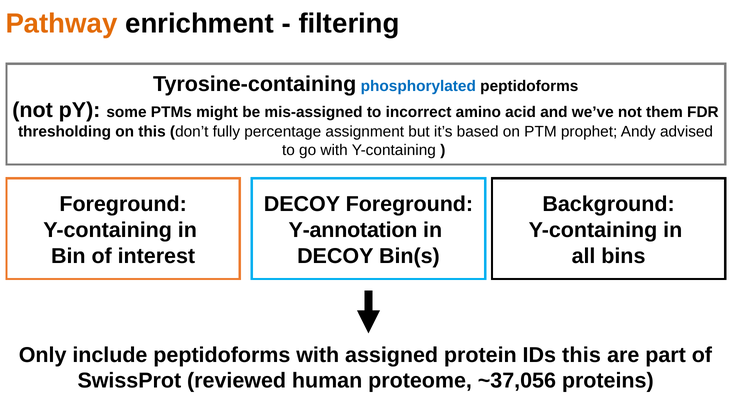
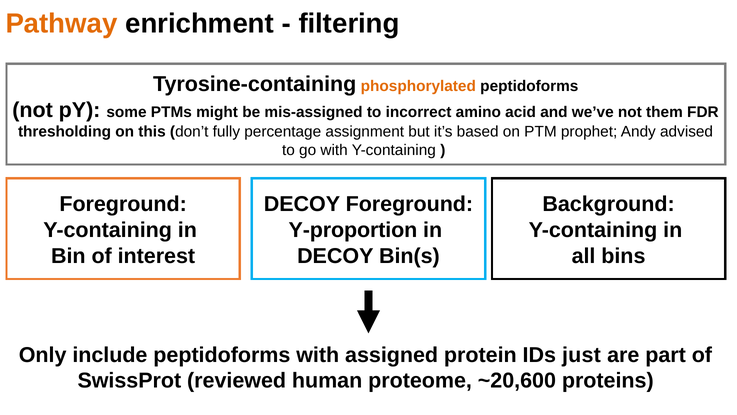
phosphorylated colour: blue -> orange
Y-annotation: Y-annotation -> Y-proportion
IDs this: this -> just
~37,056: ~37,056 -> ~20,600
